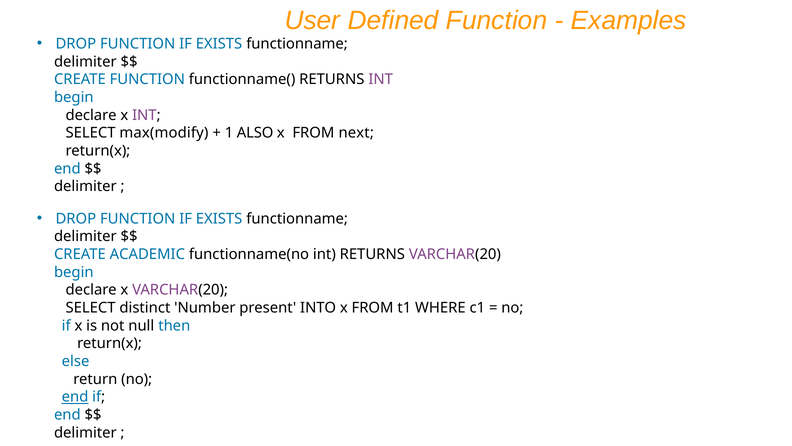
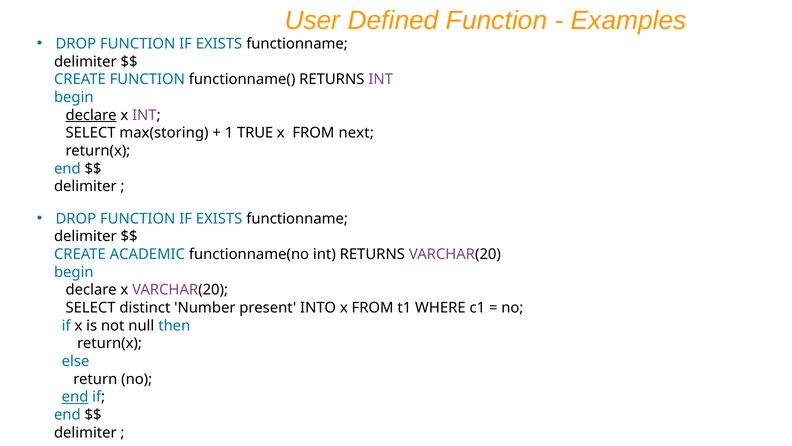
declare at (91, 115) underline: none -> present
max(modify: max(modify -> max(storing
ALSO: ALSO -> TRUE
